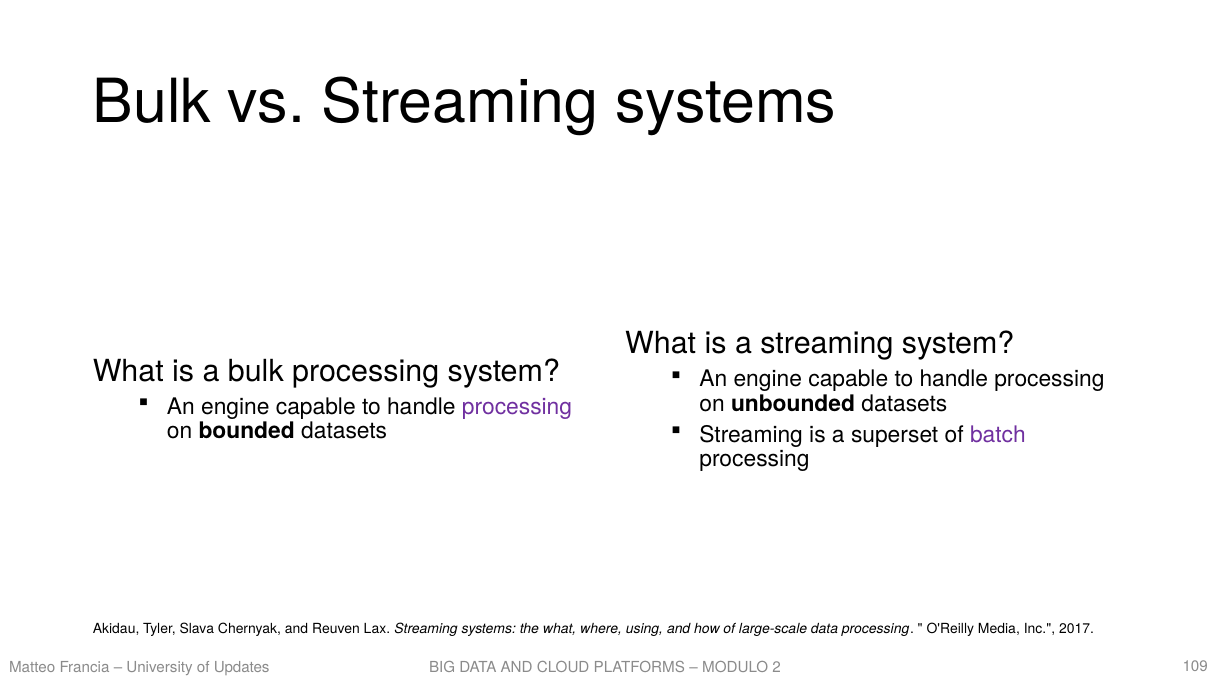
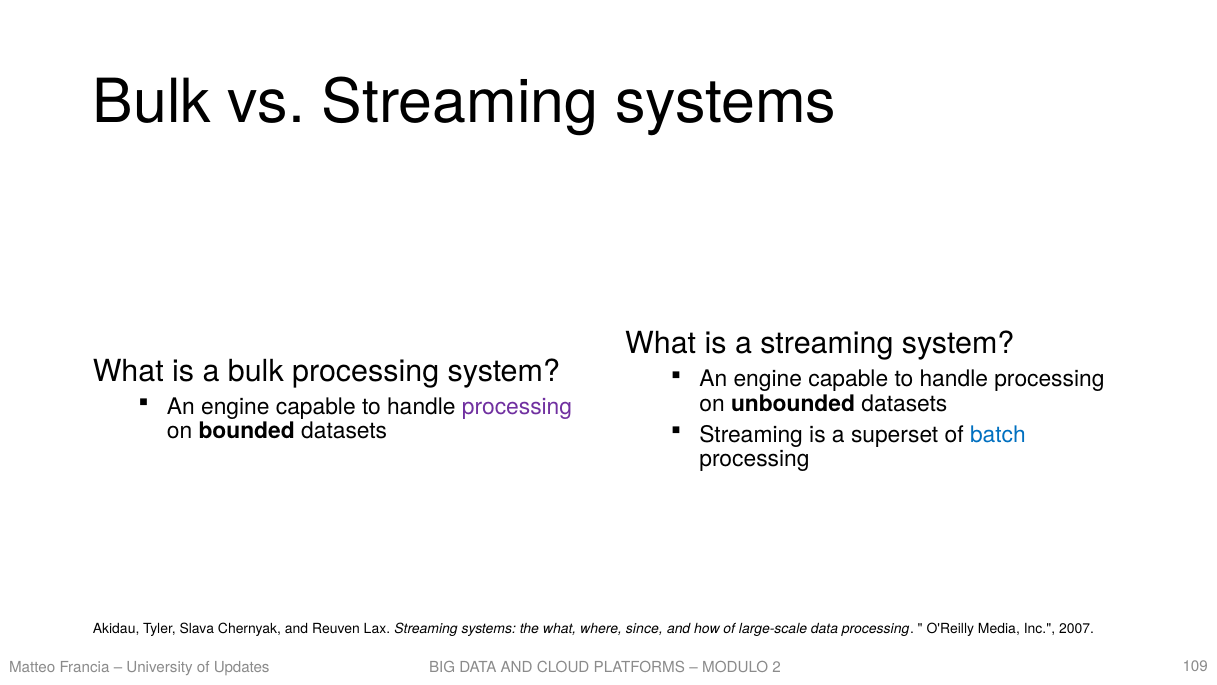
batch colour: purple -> blue
using: using -> since
2017: 2017 -> 2007
